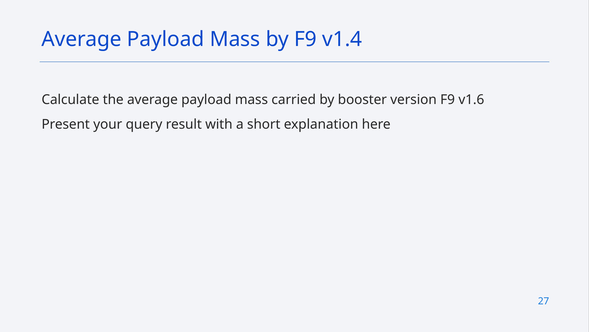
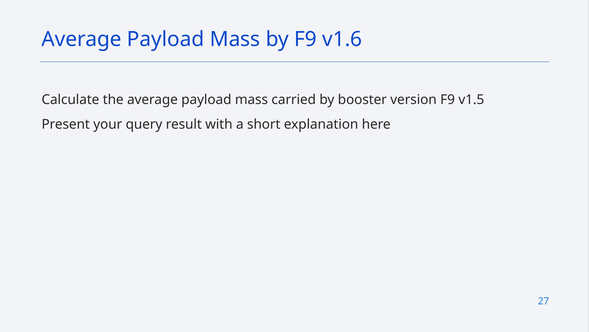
v1.4: v1.4 -> v1.6
v1.6: v1.6 -> v1.5
